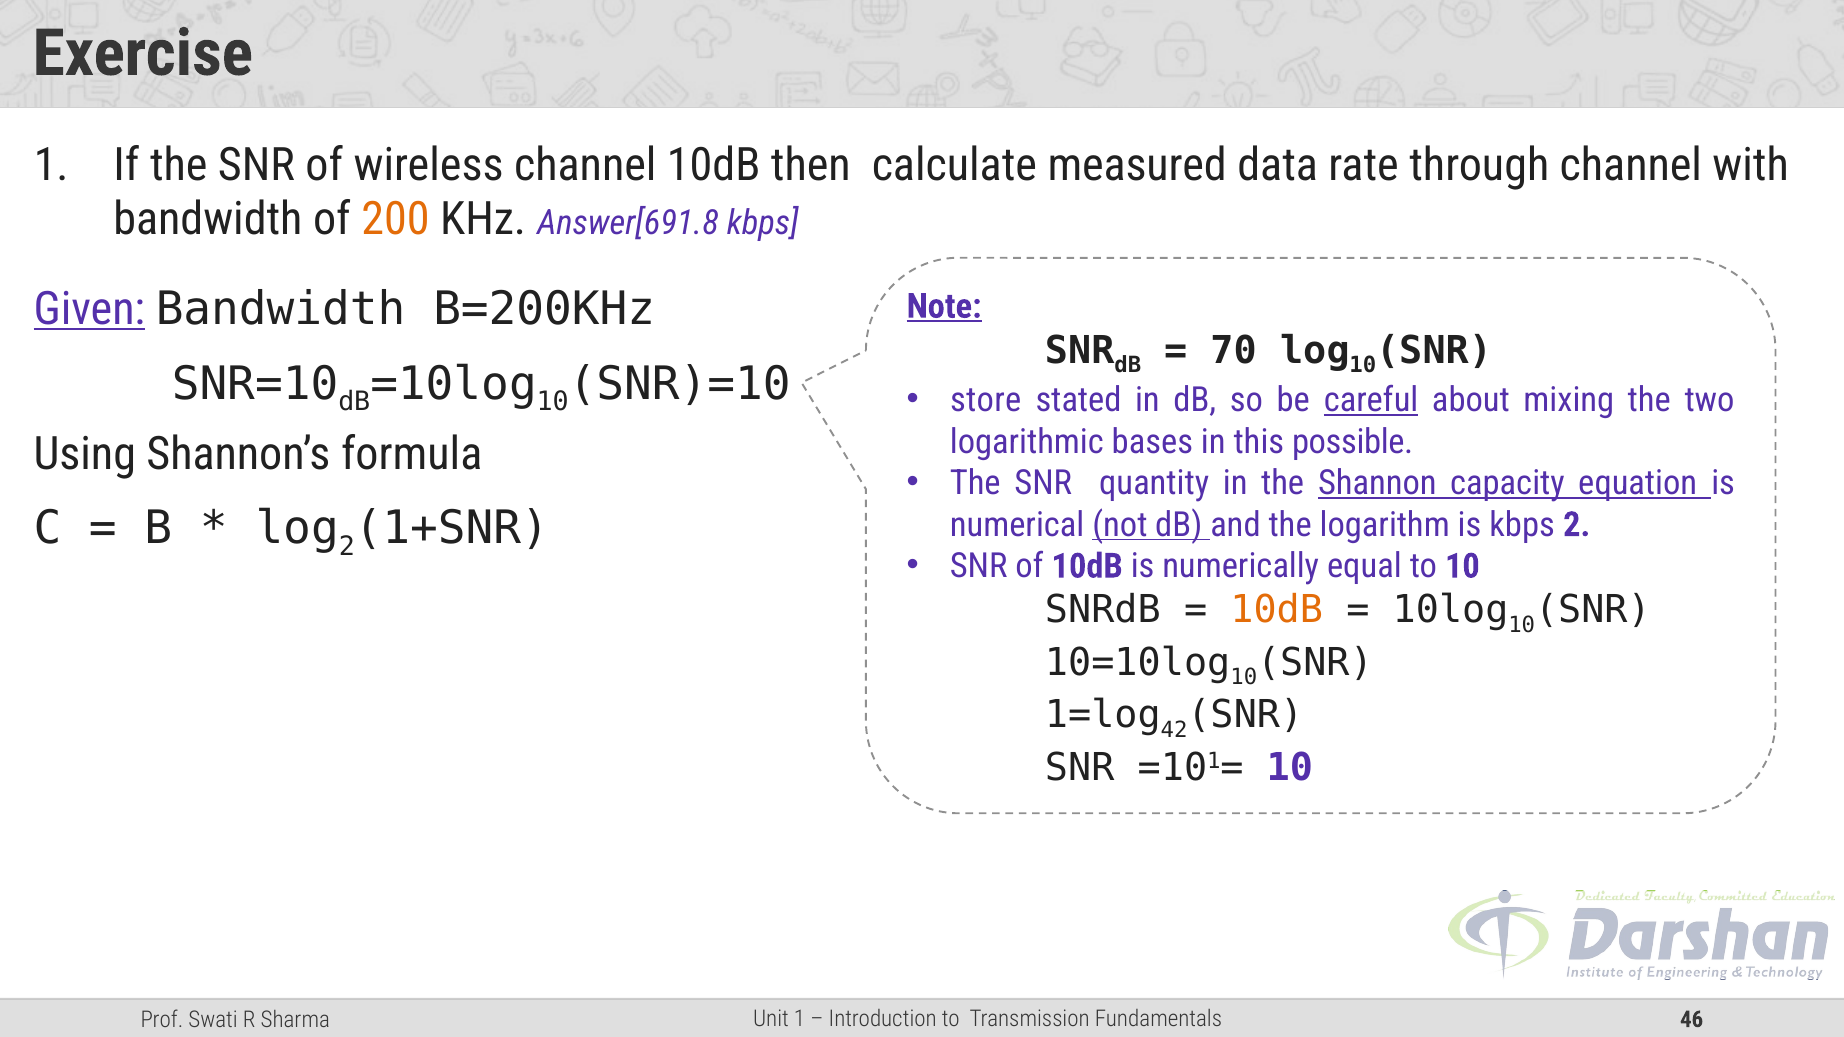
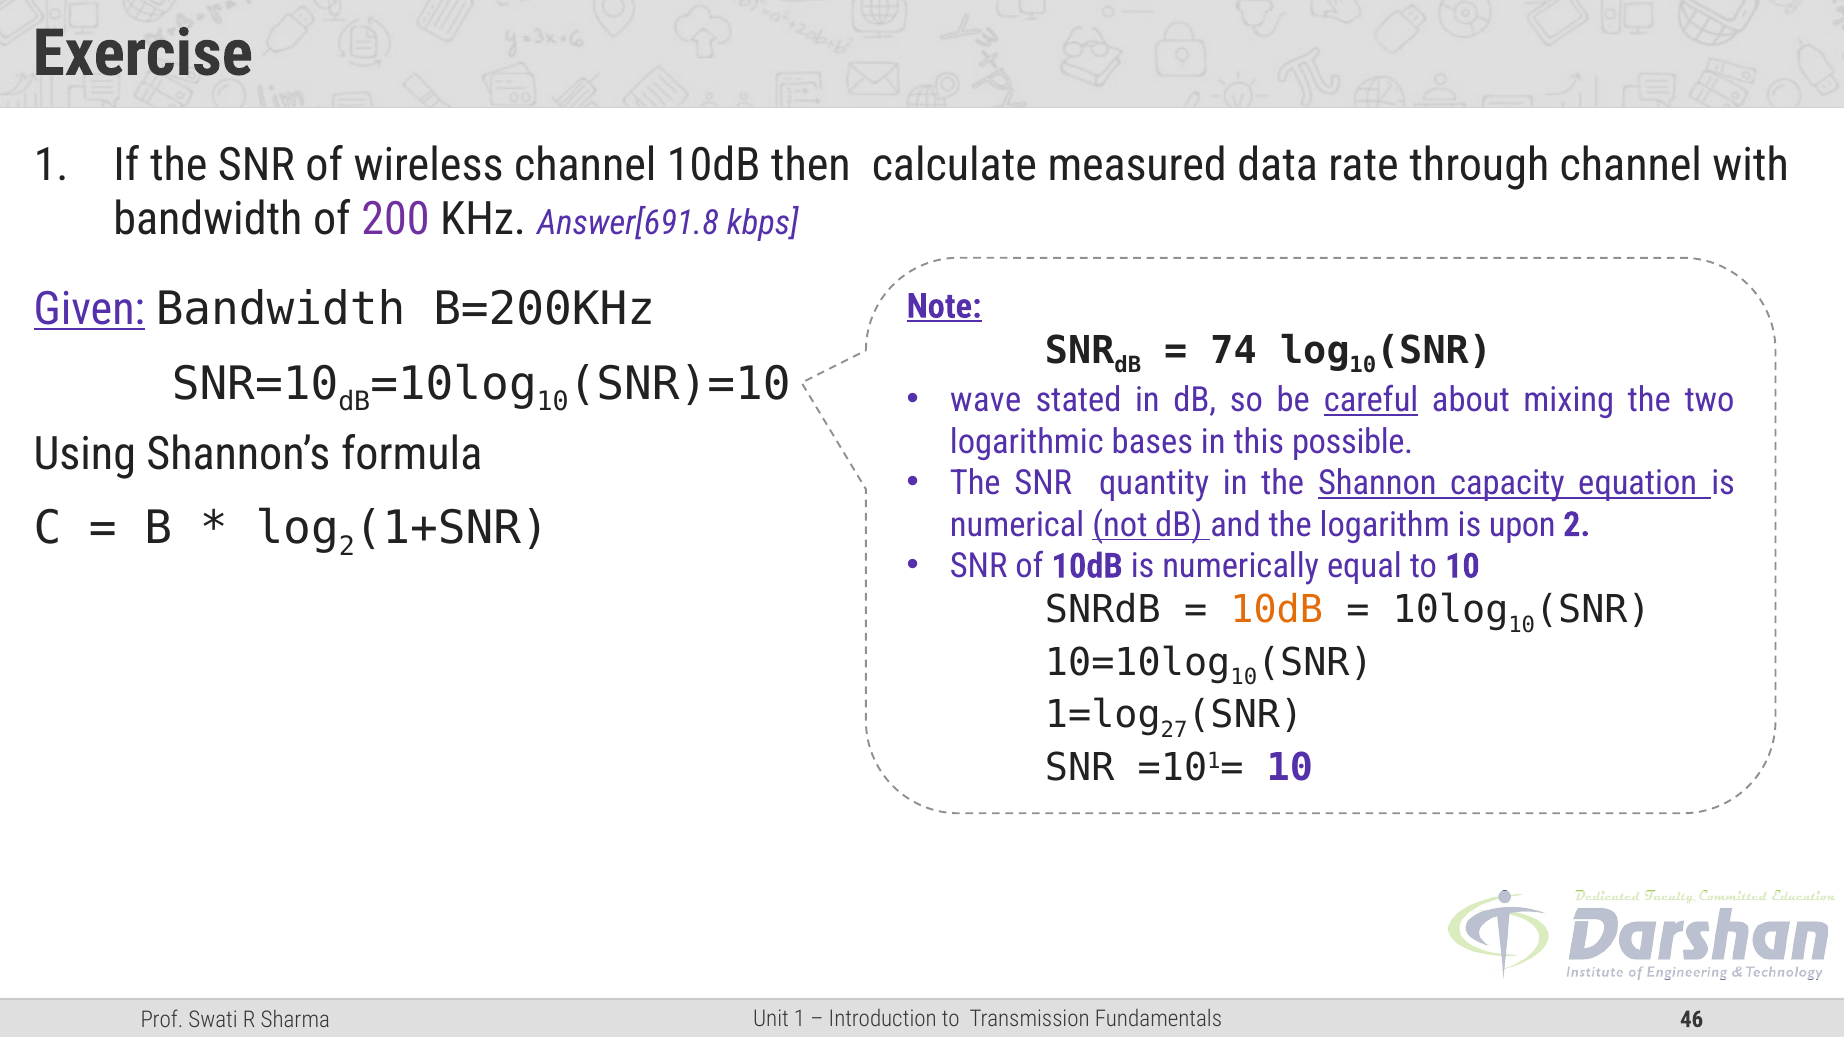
200 colour: orange -> purple
70: 70 -> 74
store: store -> wave
is kbps: kbps -> upon
42: 42 -> 27
